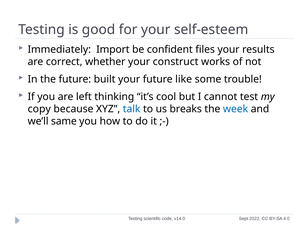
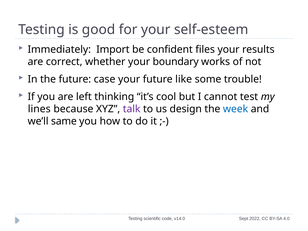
construct: construct -> boundary
built: built -> case
copy: copy -> lines
talk colour: blue -> purple
breaks: breaks -> design
